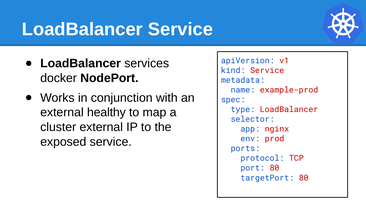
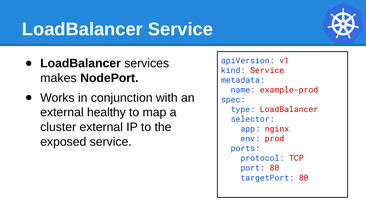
docker: docker -> makes
